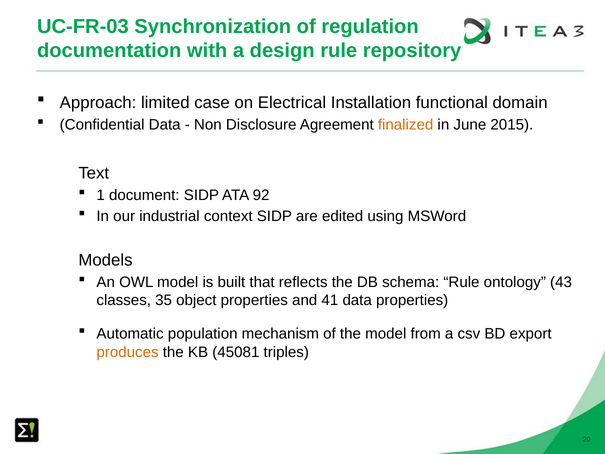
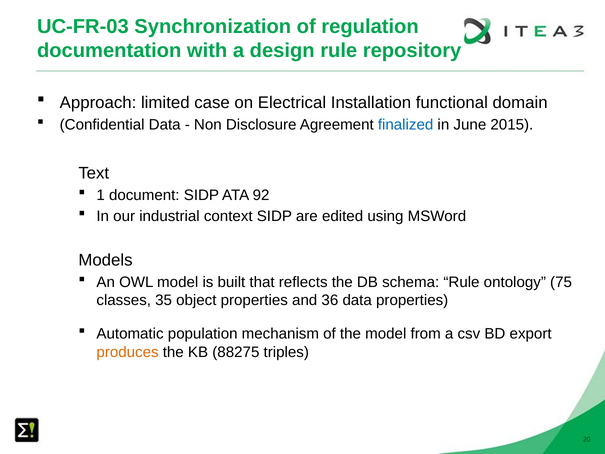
finalized colour: orange -> blue
43: 43 -> 75
41: 41 -> 36
45081: 45081 -> 88275
